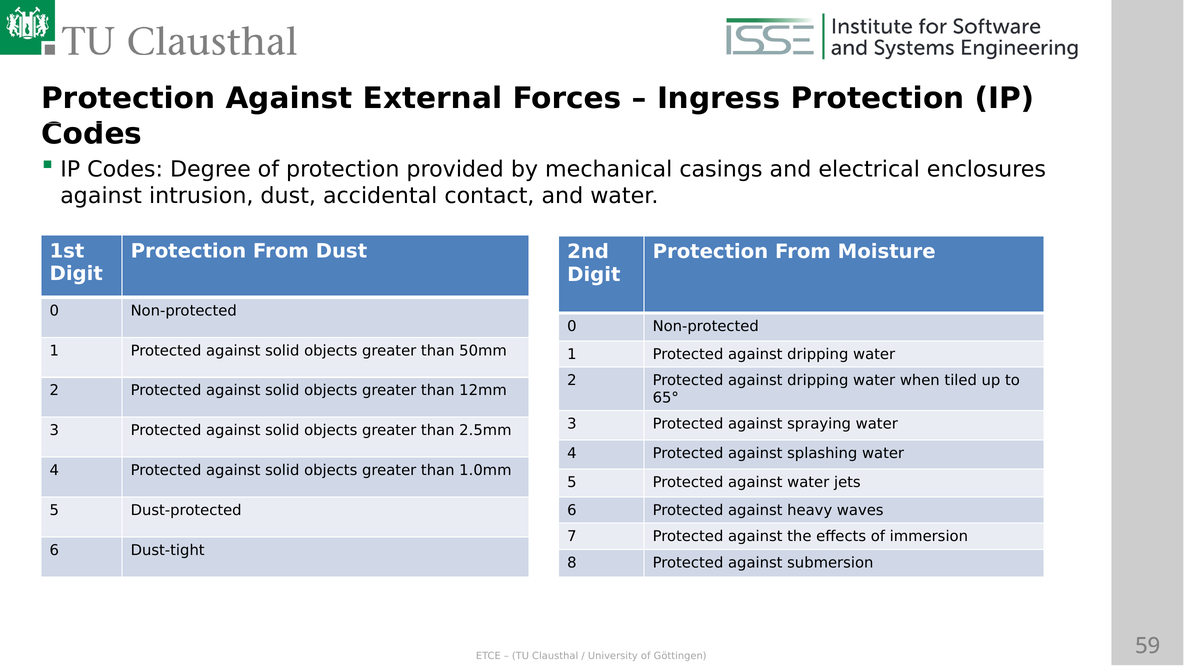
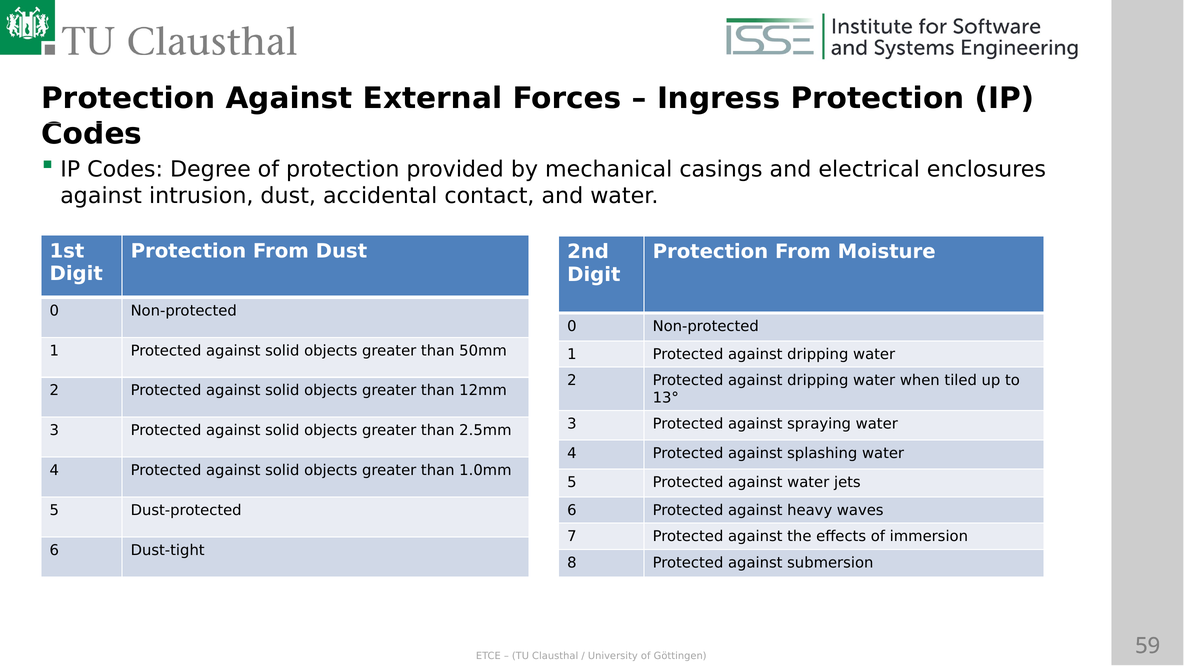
65°: 65° -> 13°
